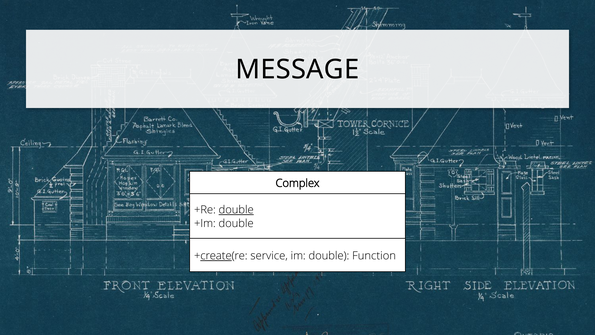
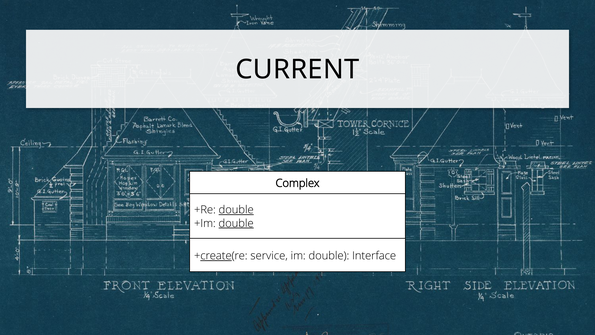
MESSAGE: MESSAGE -> CURRENT
double at (236, 223) underline: none -> present
Function: Function -> Interface
